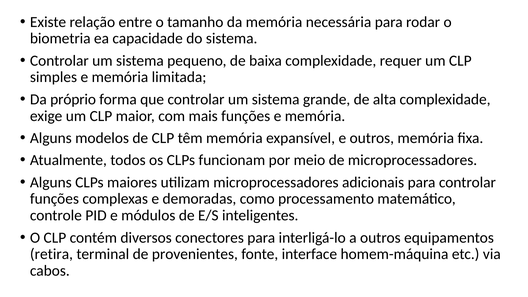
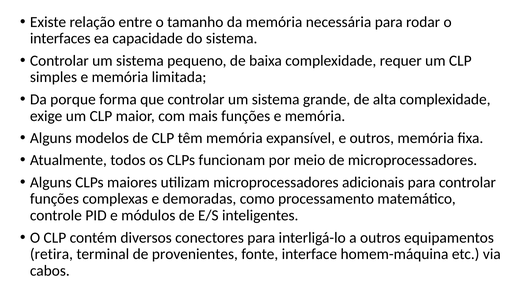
biometria: biometria -> interfaces
próprio: próprio -> porque
